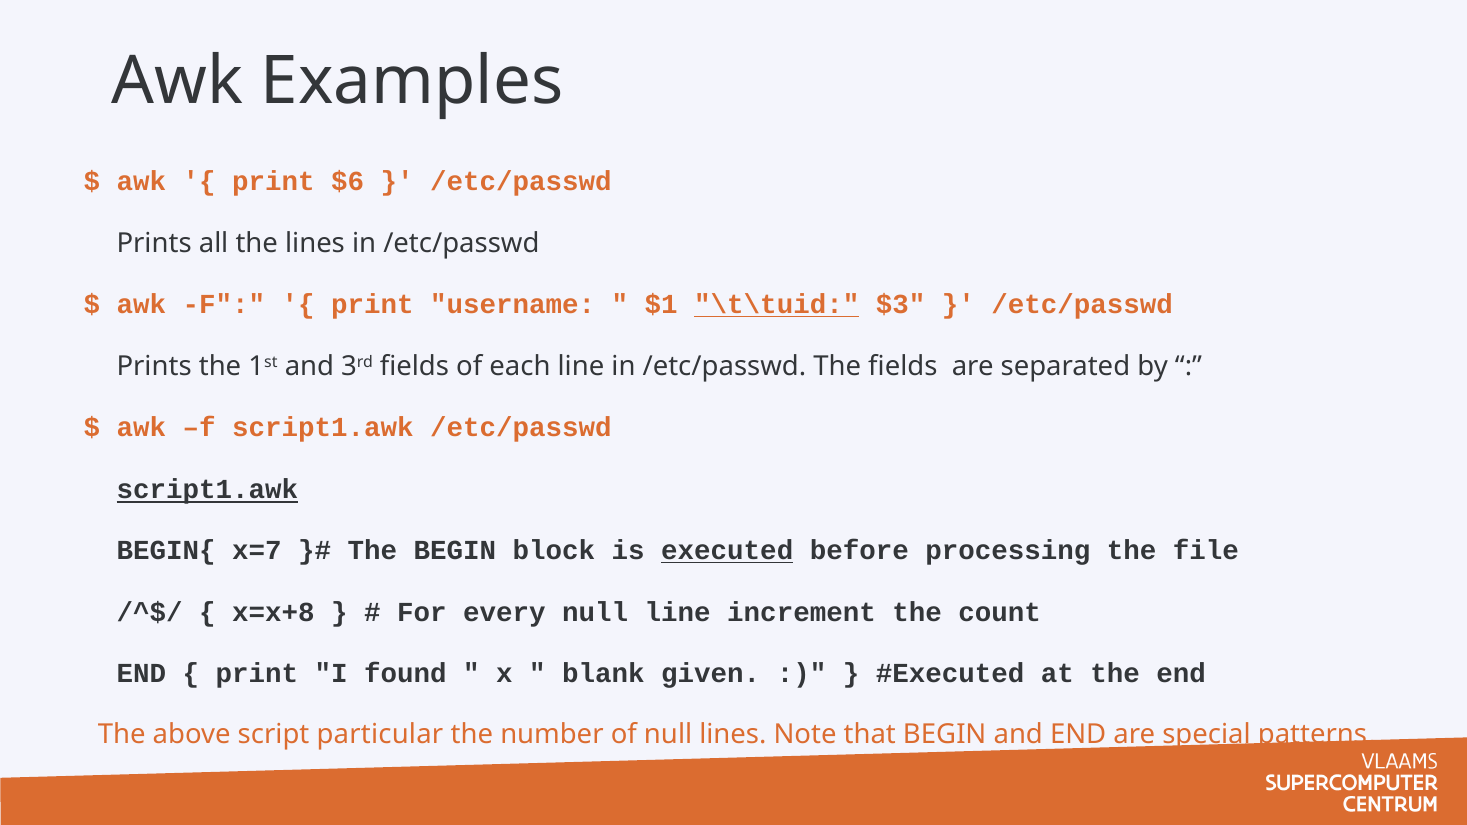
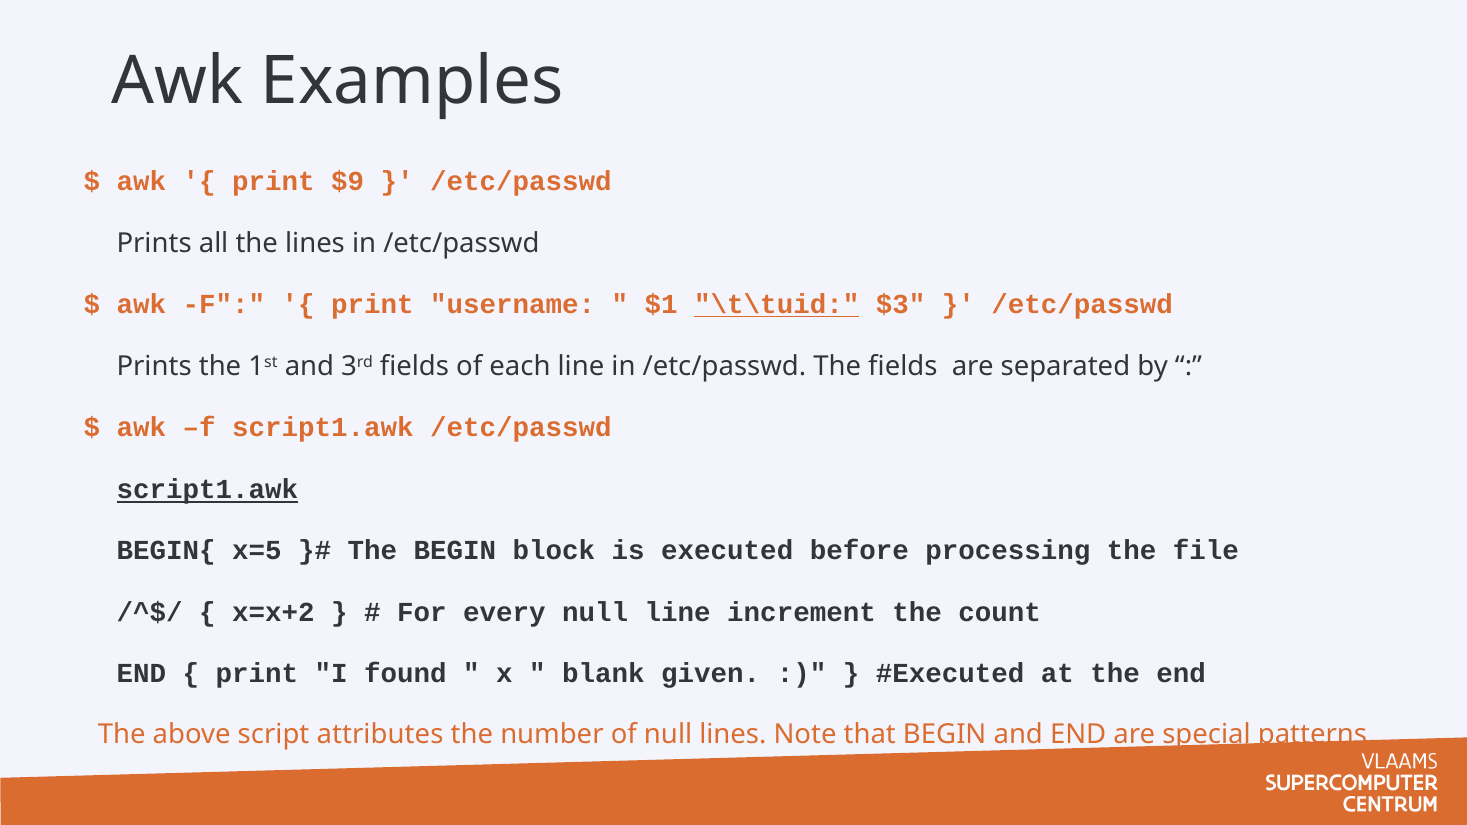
$6: $6 -> $9
x=7: x=7 -> x=5
executed underline: present -> none
x=x+8: x=x+8 -> x=x+2
particular: particular -> attributes
